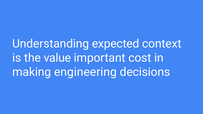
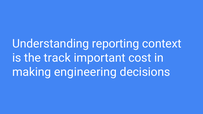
expected: expected -> reporting
value: value -> track
